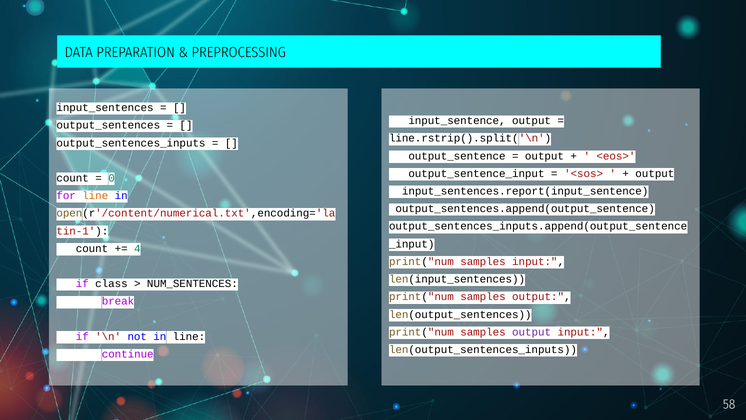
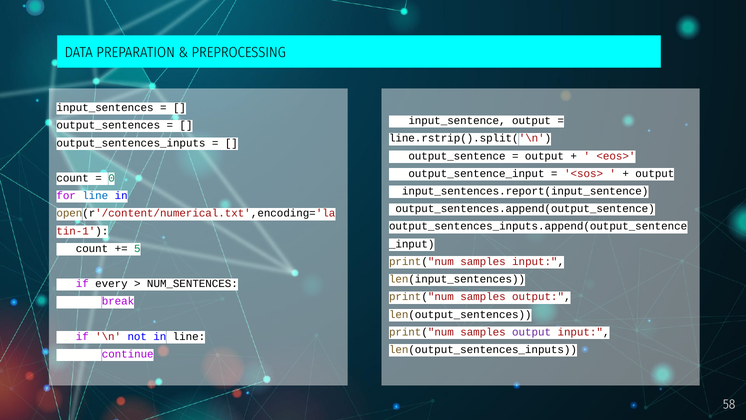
line at (95, 196) colour: orange -> blue
4: 4 -> 5
class: class -> every
